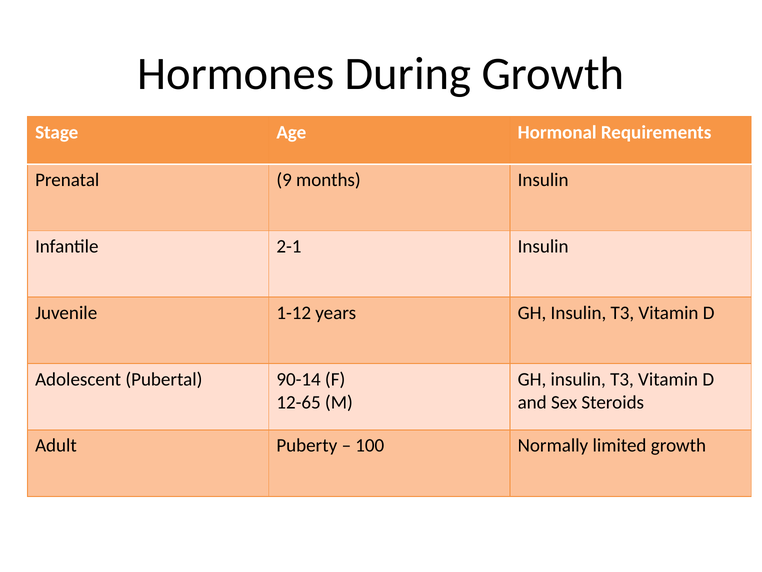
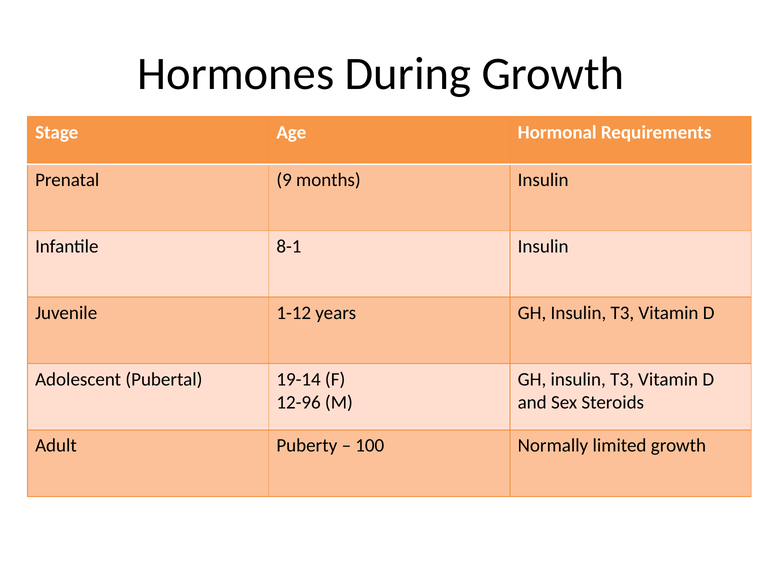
2-1: 2-1 -> 8-1
90-14: 90-14 -> 19-14
12-65: 12-65 -> 12-96
